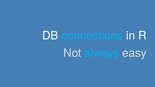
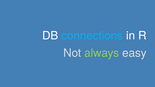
always colour: light blue -> light green
